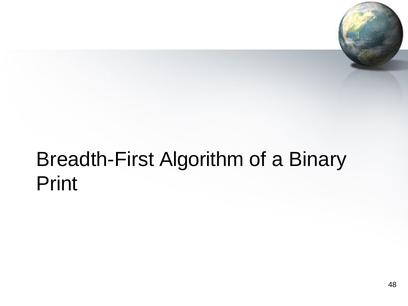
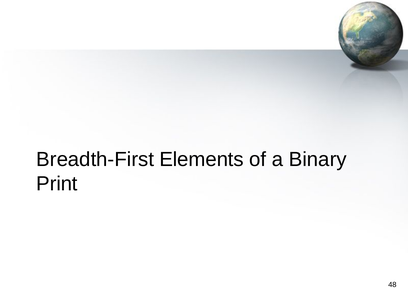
Algorithm: Algorithm -> Elements
